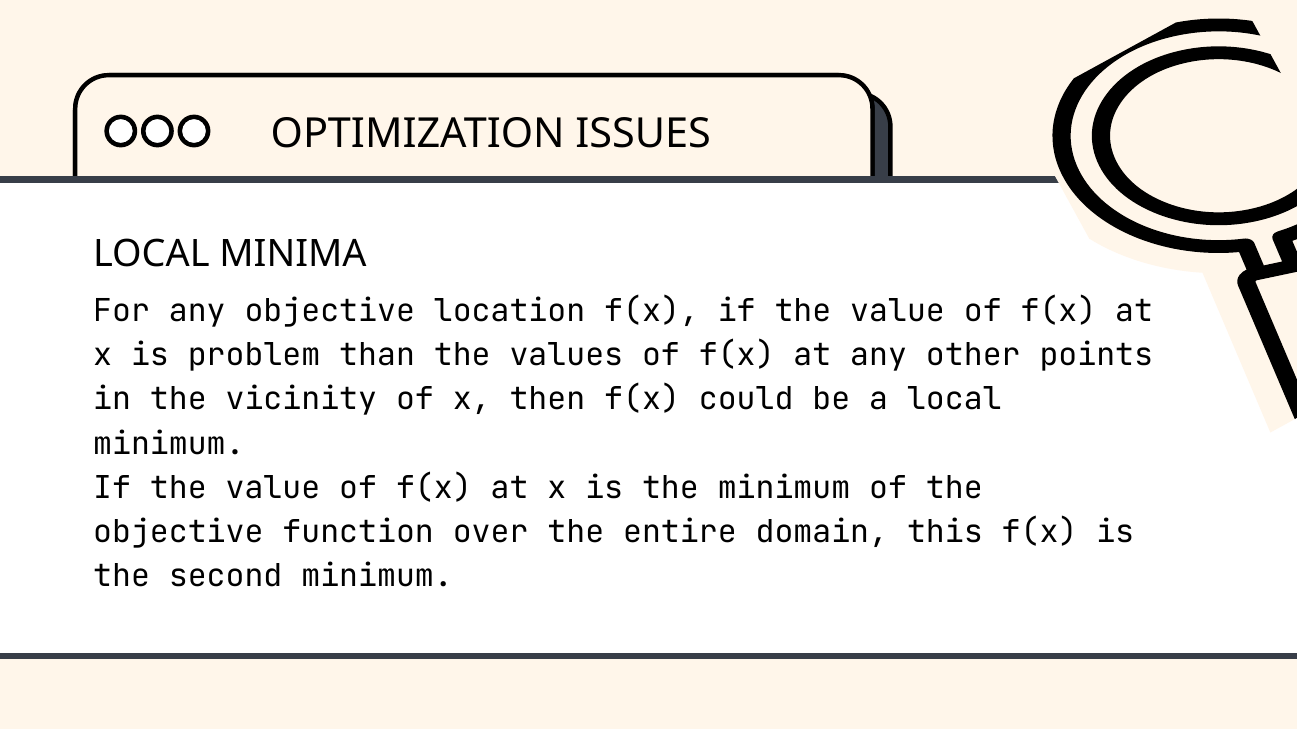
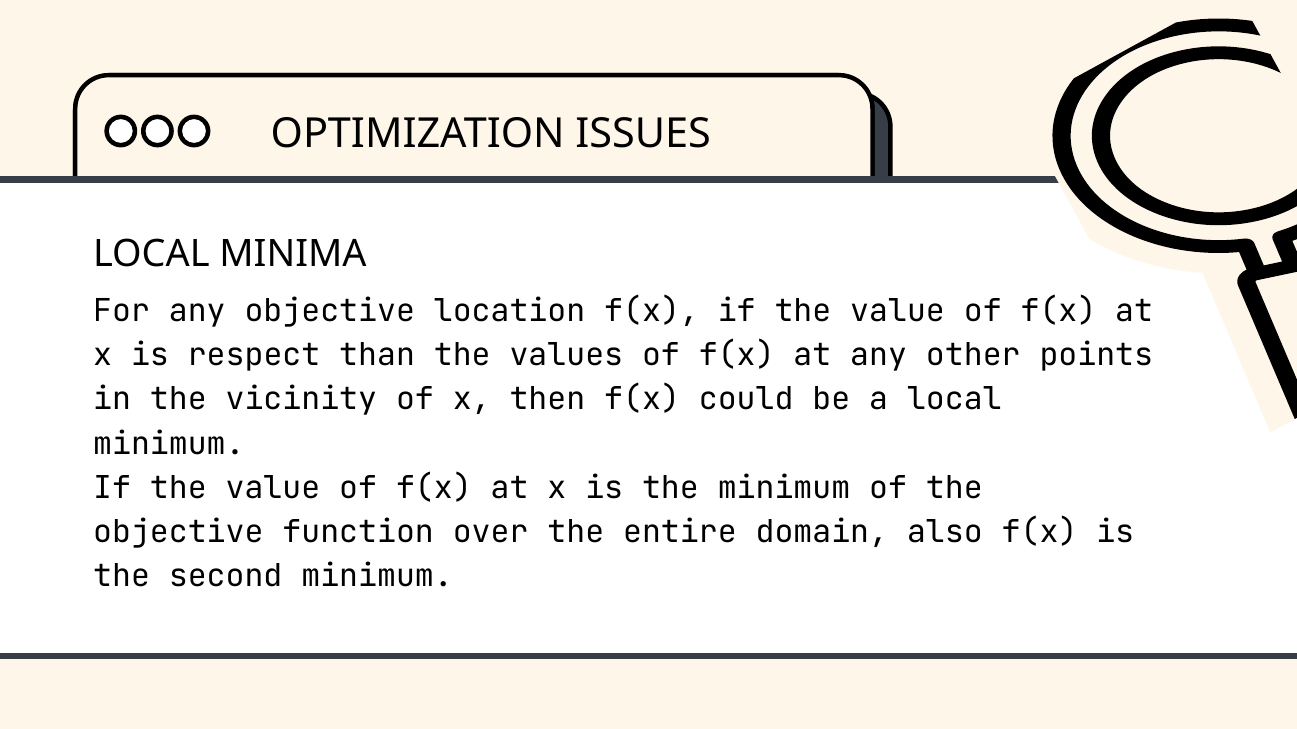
problem: problem -> respect
this: this -> also
